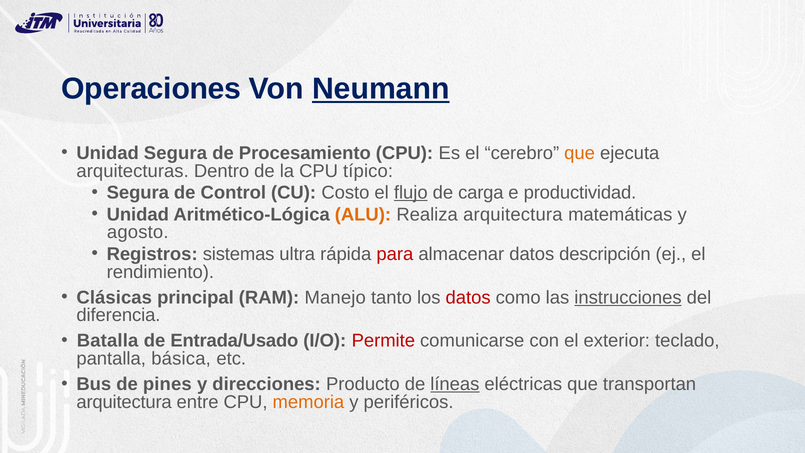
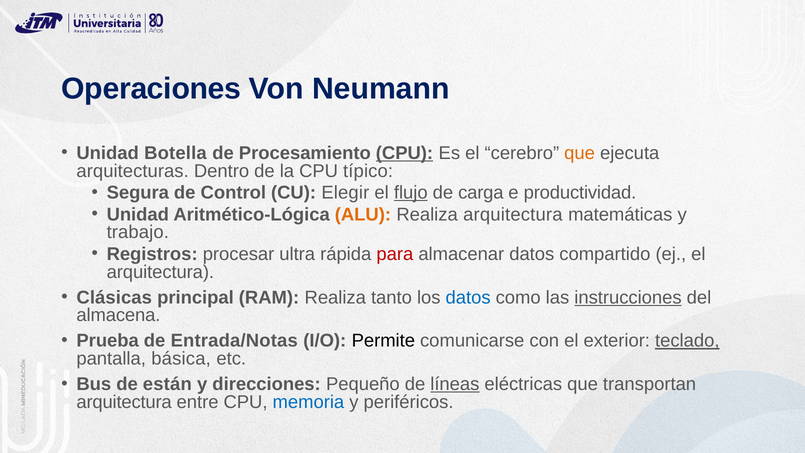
Neumann underline: present -> none
Unidad Segura: Segura -> Botella
CPU at (404, 153) underline: none -> present
Costo: Costo -> Elegir
agosto: agosto -> trabajo
sistemas: sistemas -> procesar
descripción: descripción -> compartido
rendimiento at (160, 272): rendimiento -> arquitectura
RAM Manejo: Manejo -> Realiza
datos at (468, 297) colour: red -> blue
diferencia: diferencia -> almacena
Batalla: Batalla -> Prueba
Entrada/Usado: Entrada/Usado -> Entrada/Notas
Permite colour: red -> black
teclado underline: none -> present
pines: pines -> están
Producto: Producto -> Pequeño
memoria colour: orange -> blue
